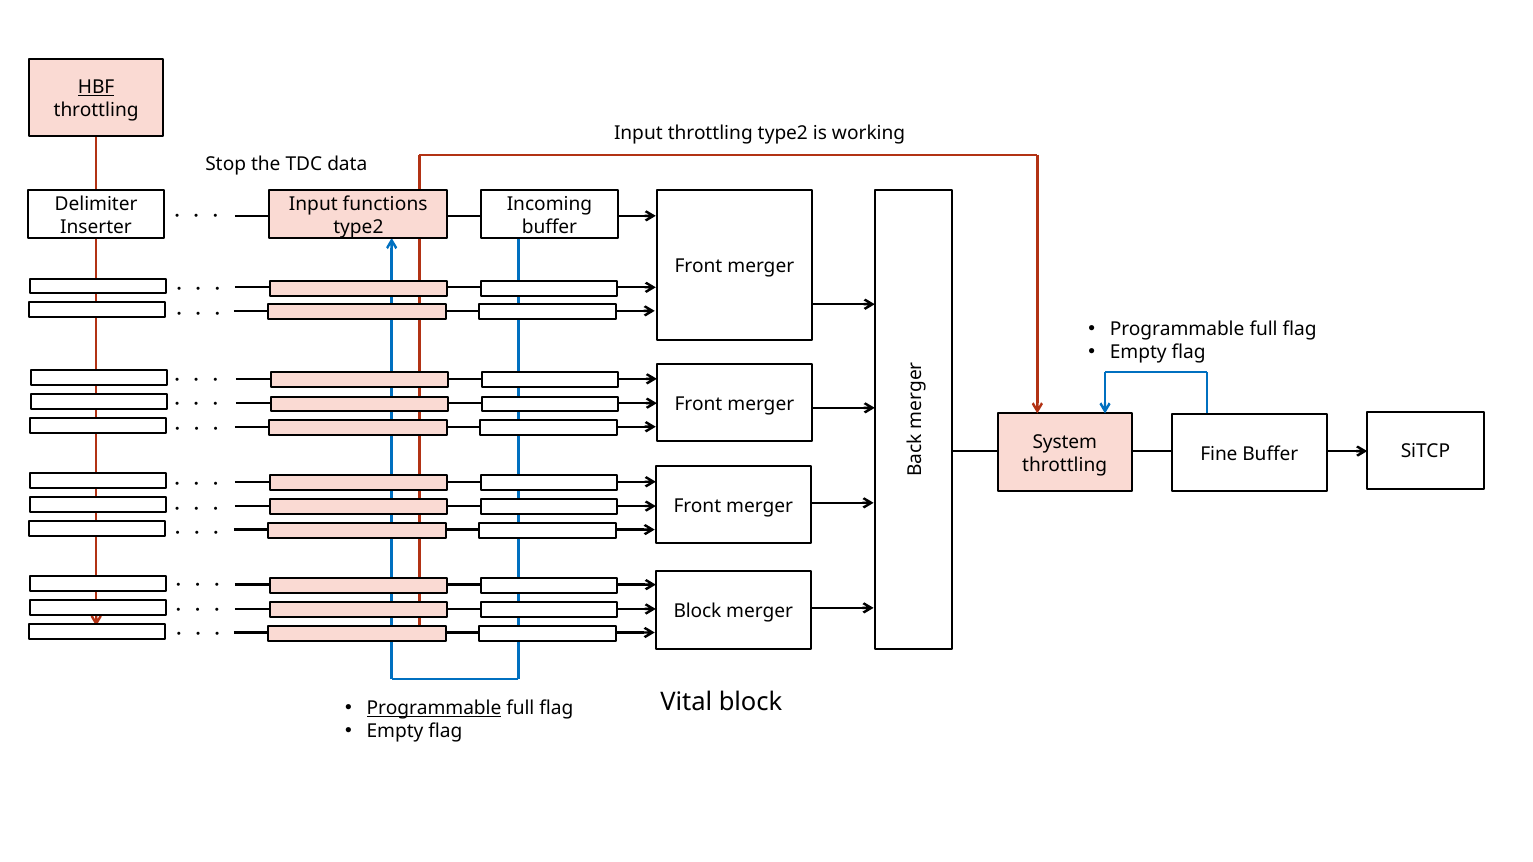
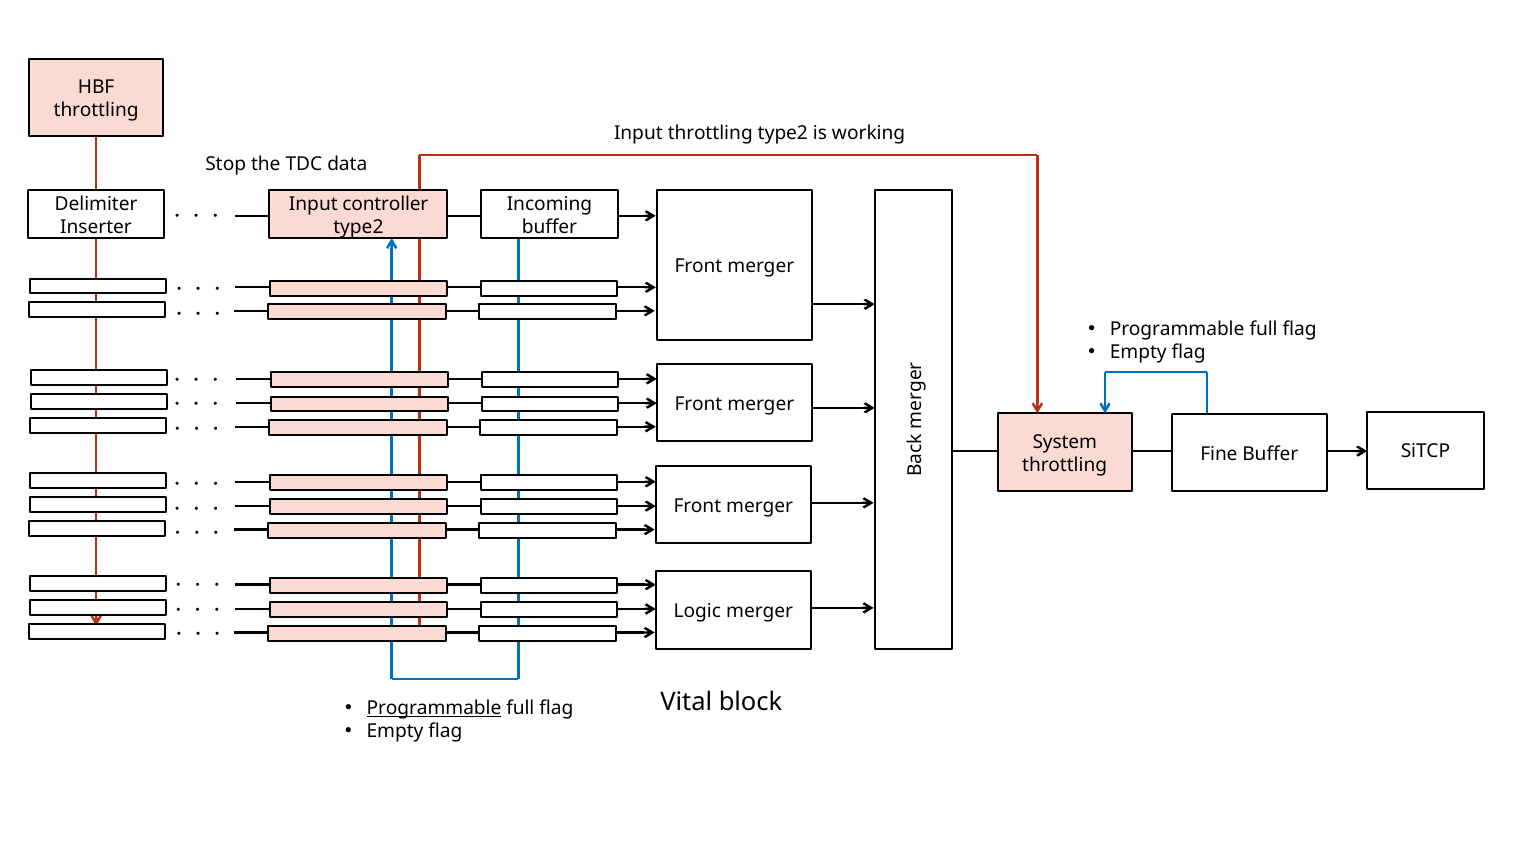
HBF underline: present -> none
functions: functions -> controller
Block at (697, 612): Block -> Logic
